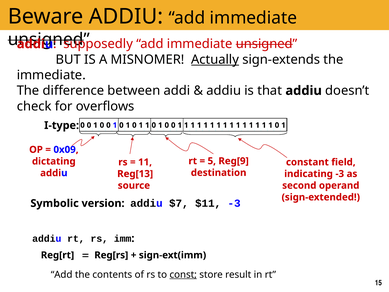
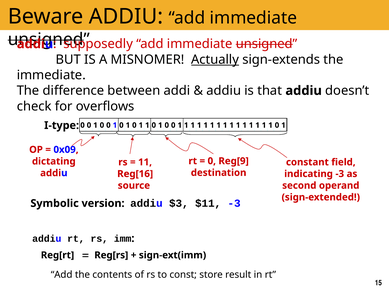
5 at (212, 161): 5 -> 0
Reg[13: Reg[13 -> Reg[16
$7: $7 -> $3
const underline: present -> none
